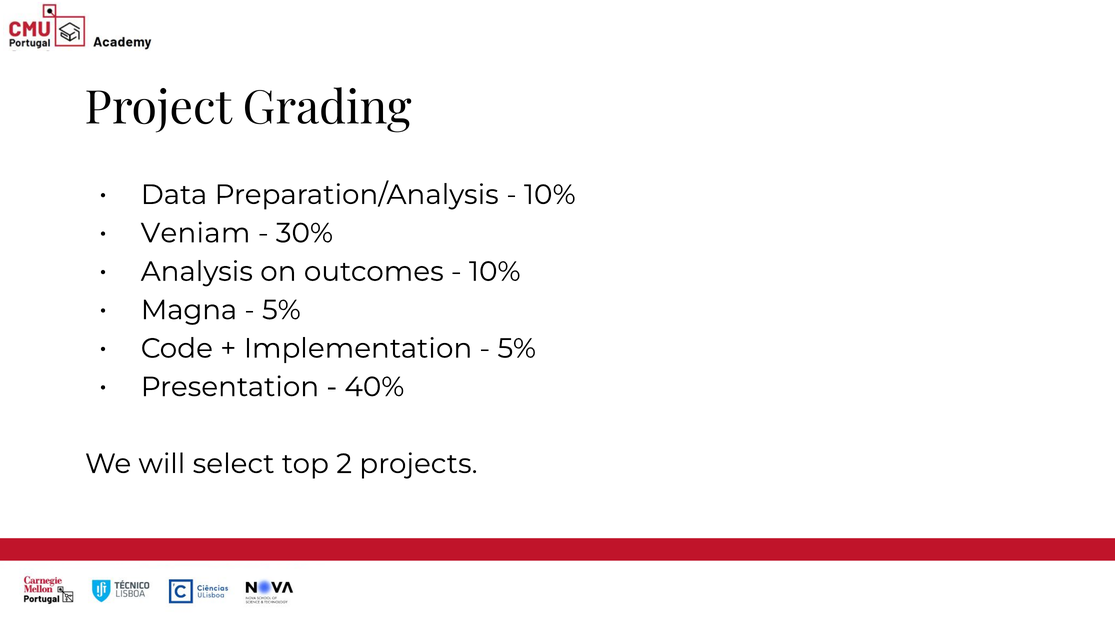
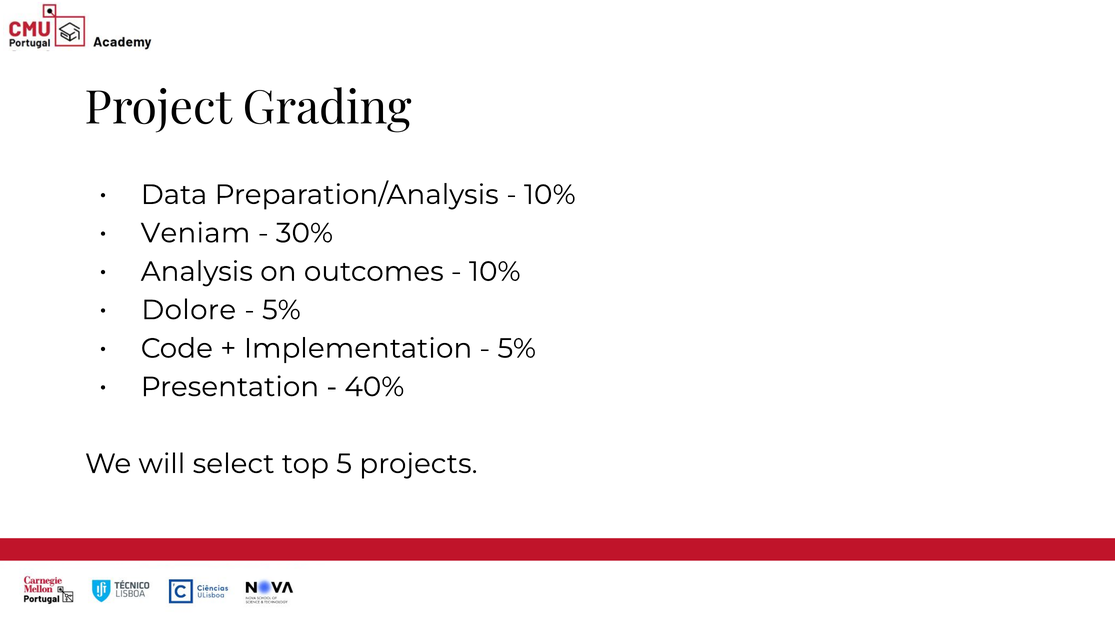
Magna: Magna -> Dolore
2: 2 -> 5
